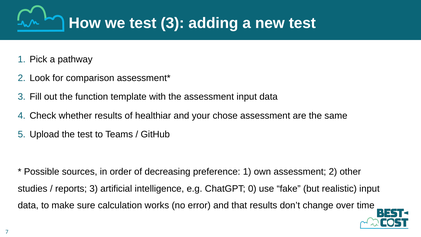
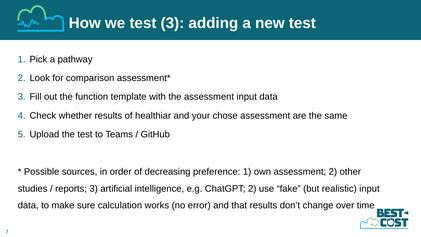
ChatGPT 0: 0 -> 2
